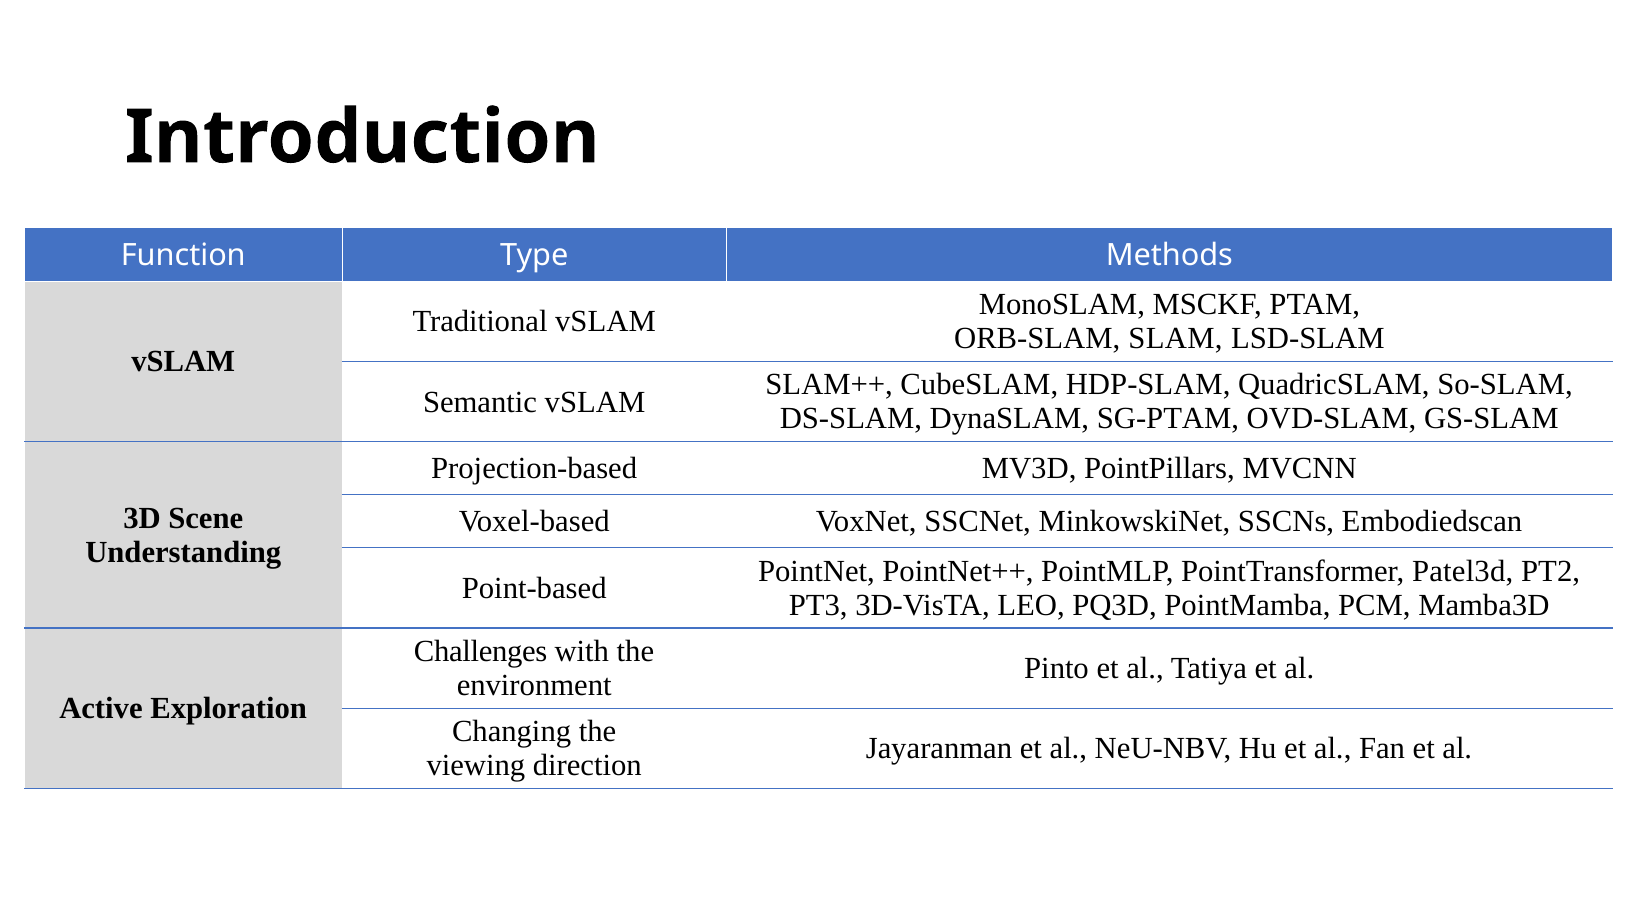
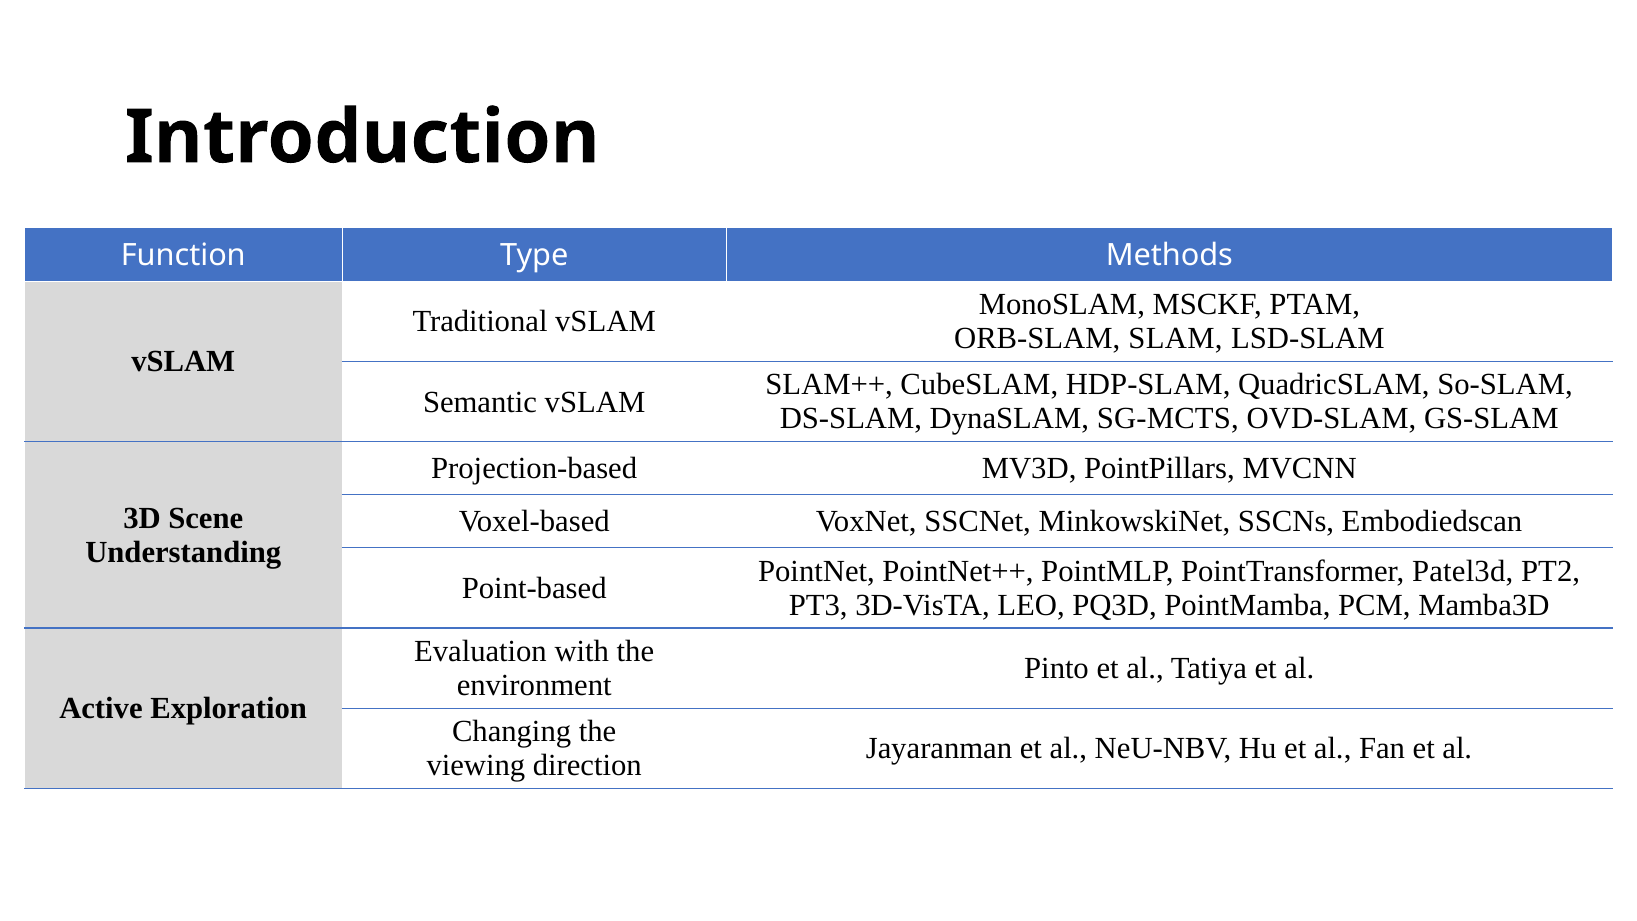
SG-PTAM: SG-PTAM -> SG-MCTS
Challenges: Challenges -> Evaluation
